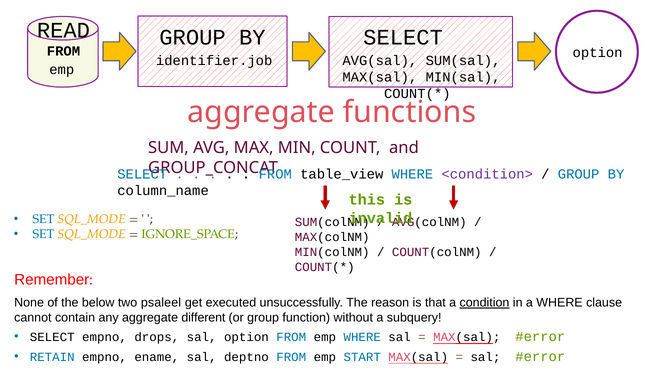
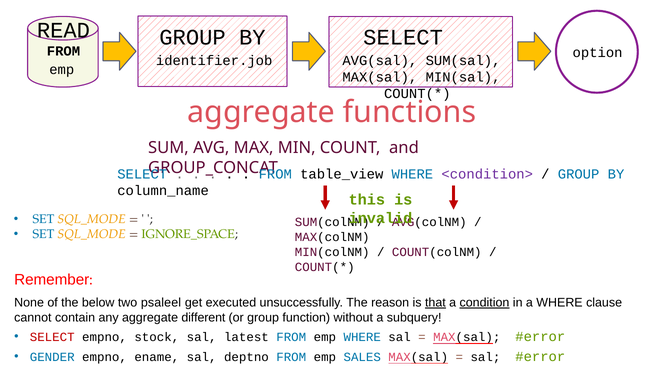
that underline: none -> present
SELECT at (52, 337) colour: black -> red
drops: drops -> stock
sal option: option -> latest
RETAIN: RETAIN -> GENDER
START: START -> SALES
